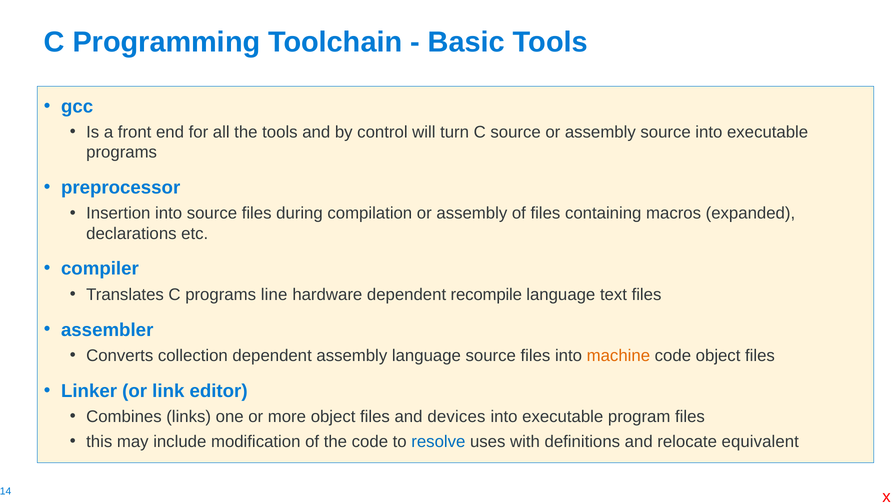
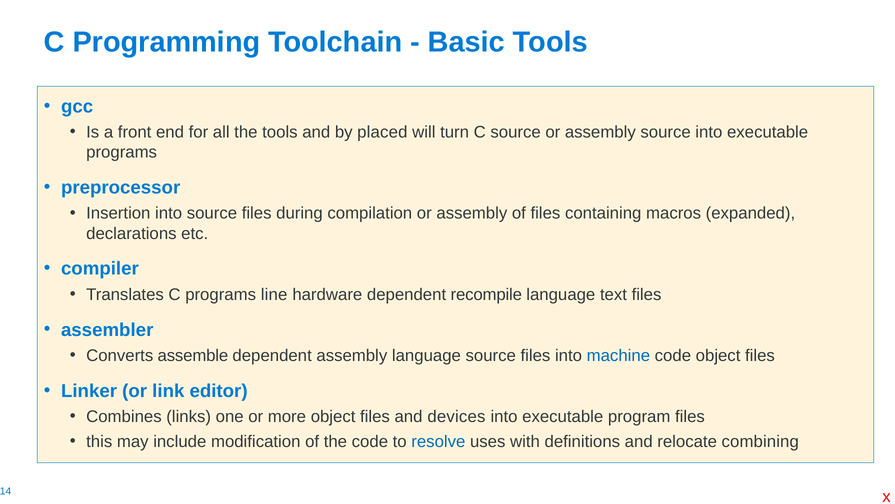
control: control -> placed
collection: collection -> assemble
machine colour: orange -> blue
equivalent: equivalent -> combining
